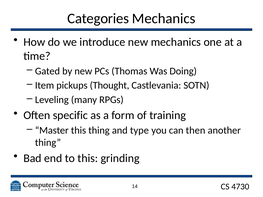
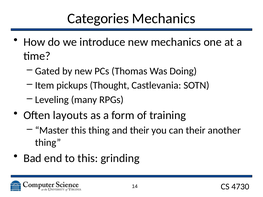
specific: specific -> layouts
and type: type -> their
can then: then -> their
